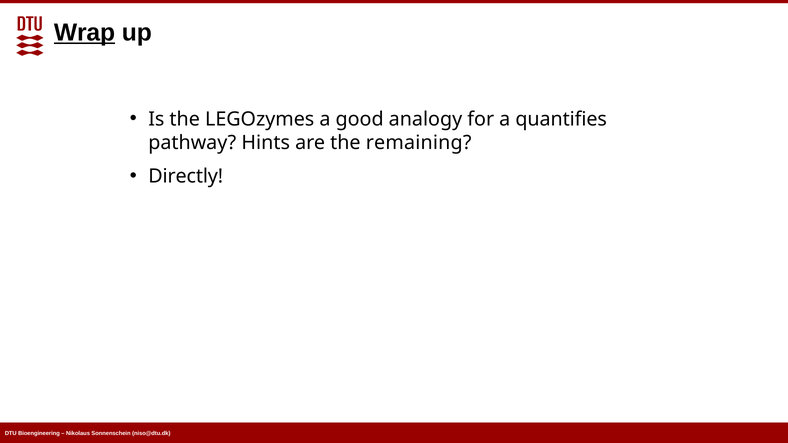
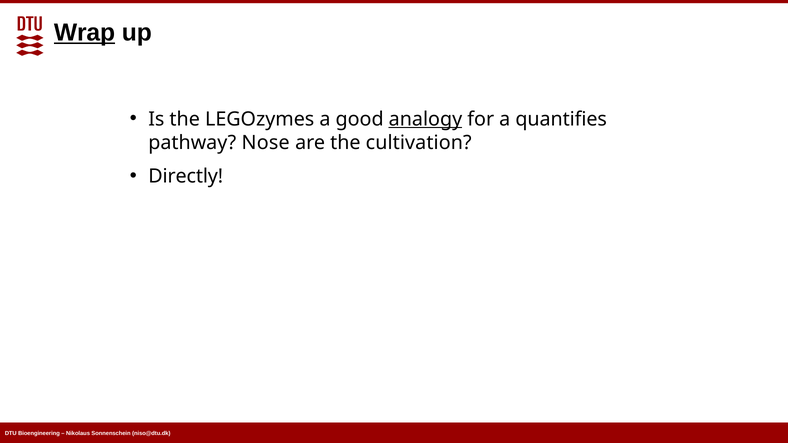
analogy underline: none -> present
Hints: Hints -> Nose
remaining: remaining -> cultivation
